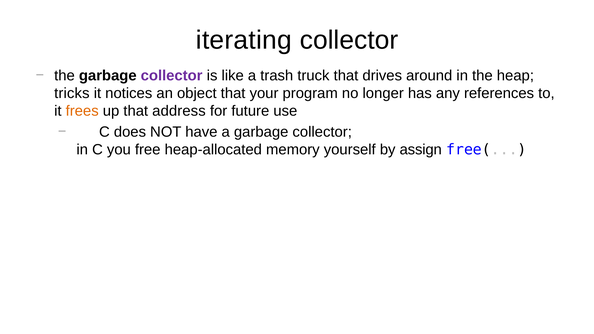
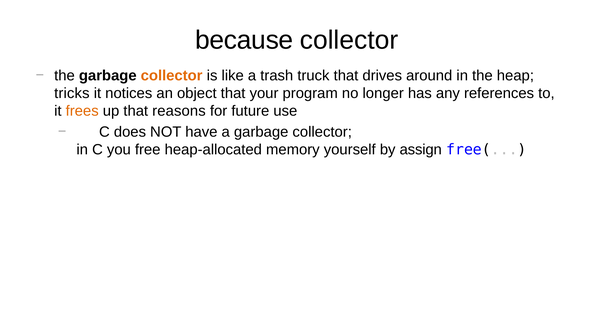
iterating: iterating -> because
collector at (172, 76) colour: purple -> orange
address: address -> reasons
